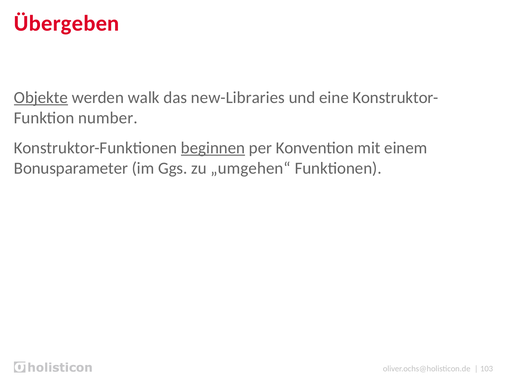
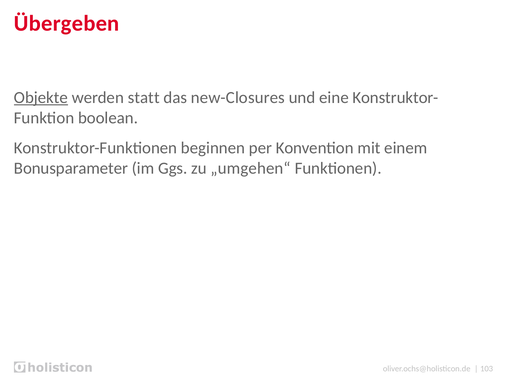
walk: walk -> statt
new-Libraries: new-Libraries -> new-Closures
number: number -> boolean
beginnen underline: present -> none
